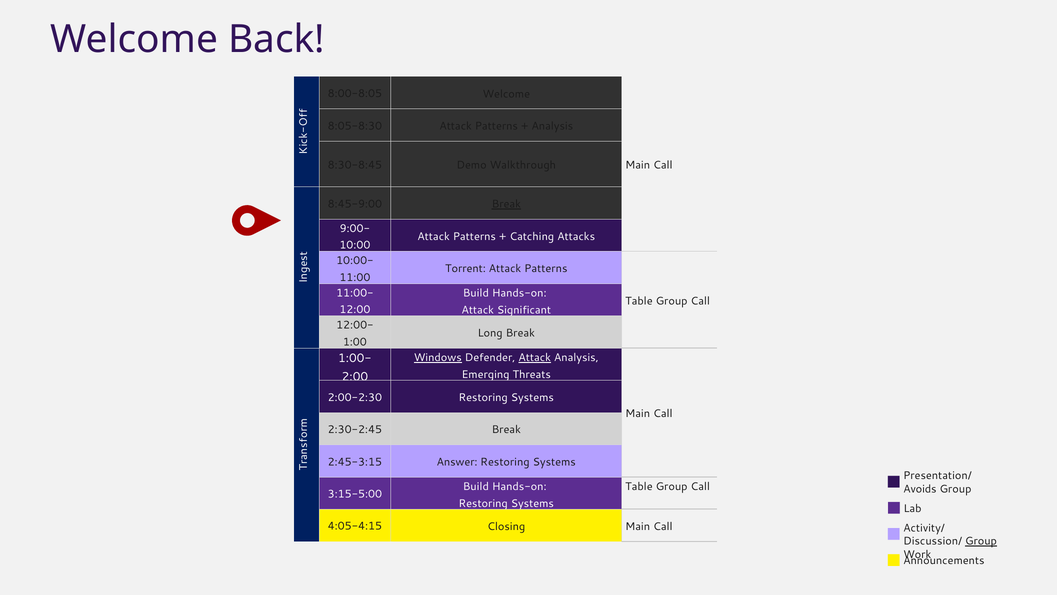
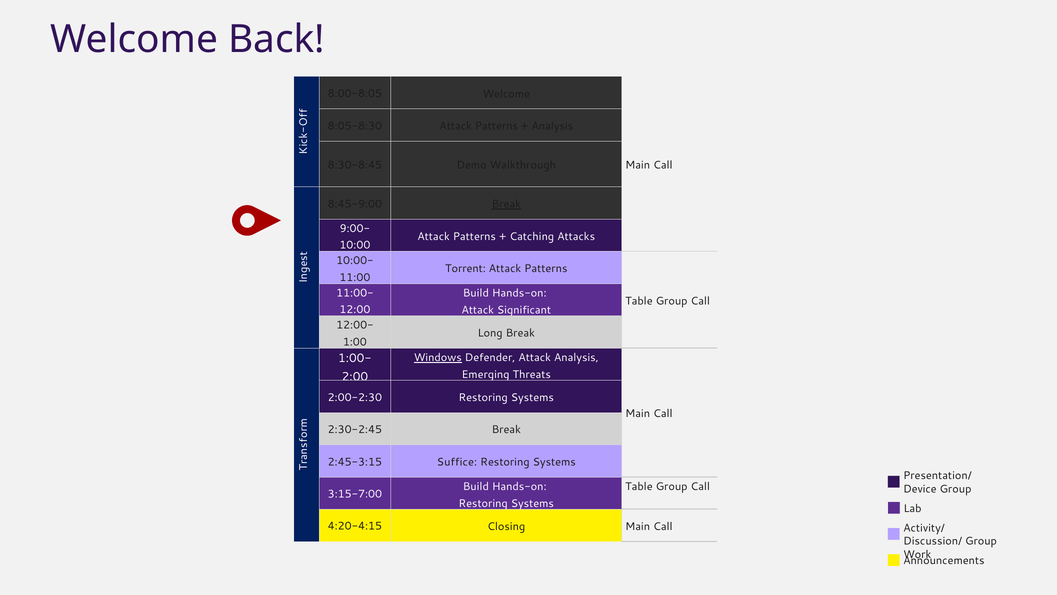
Attack at (535, 357) underline: present -> none
Answer: Answer -> Suffice
Avoids: Avoids -> Device
3:15-5:00: 3:15-5:00 -> 3:15-7:00
4:05-4:15: 4:05-4:15 -> 4:20-4:15
Group at (981, 541) underline: present -> none
